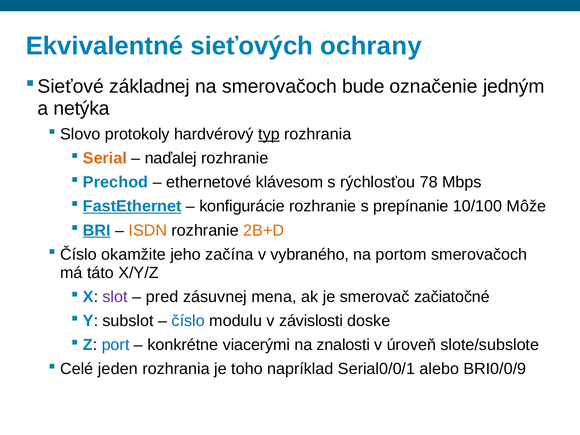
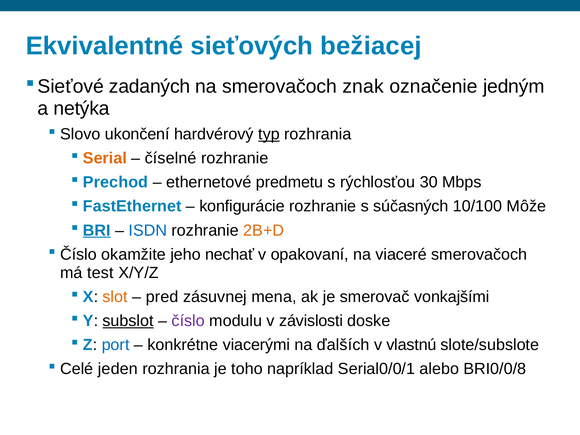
ochrany: ochrany -> bežiacej
základnej: základnej -> zadaných
bude: bude -> znak
protokoly: protokoly -> ukončení
naďalej: naďalej -> číselné
klávesom: klávesom -> predmetu
78: 78 -> 30
FastEthernet underline: present -> none
prepínanie: prepínanie -> súčasných
ISDN colour: orange -> blue
začína: začína -> nechať
vybraného: vybraného -> opakovaní
portom: portom -> viaceré
táto: táto -> test
slot colour: purple -> orange
začiatočné: začiatočné -> vonkajšími
subslot underline: none -> present
číslo at (188, 321) colour: blue -> purple
znalosti: znalosti -> ďalších
úroveň: úroveň -> vlastnú
BRI0/0/9: BRI0/0/9 -> BRI0/0/8
